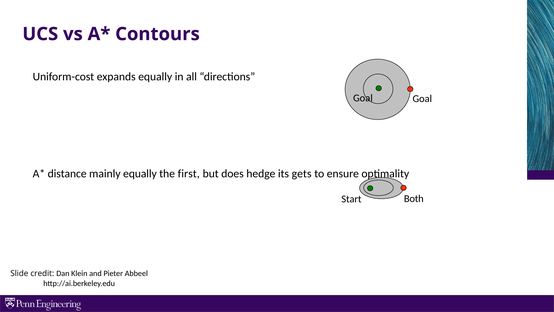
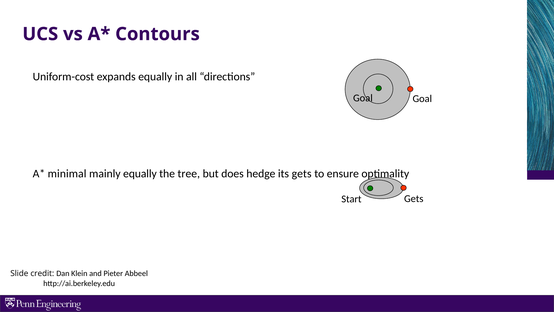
distance: distance -> minimal
first: first -> tree
Start Both: Both -> Gets
